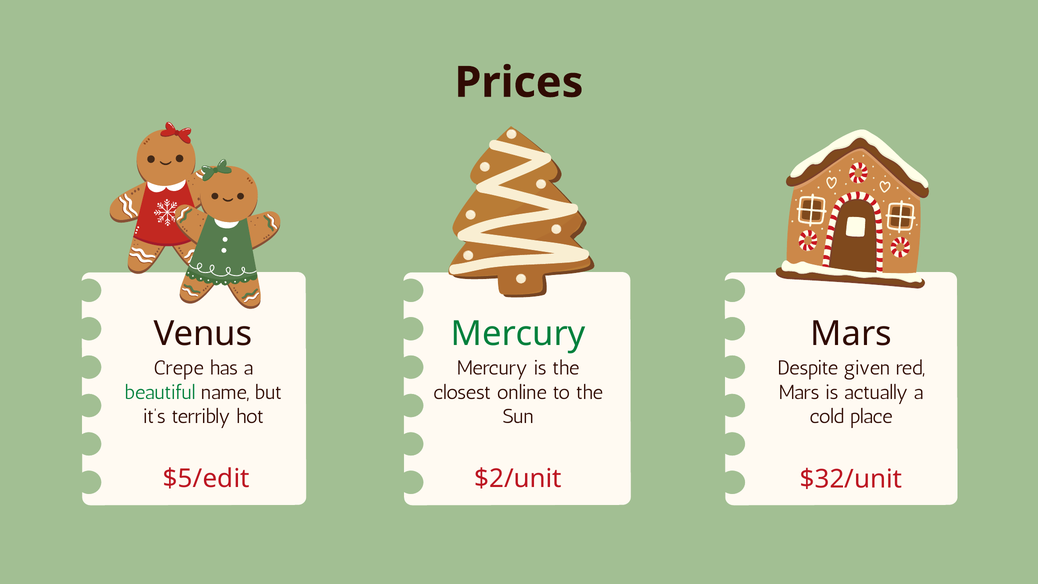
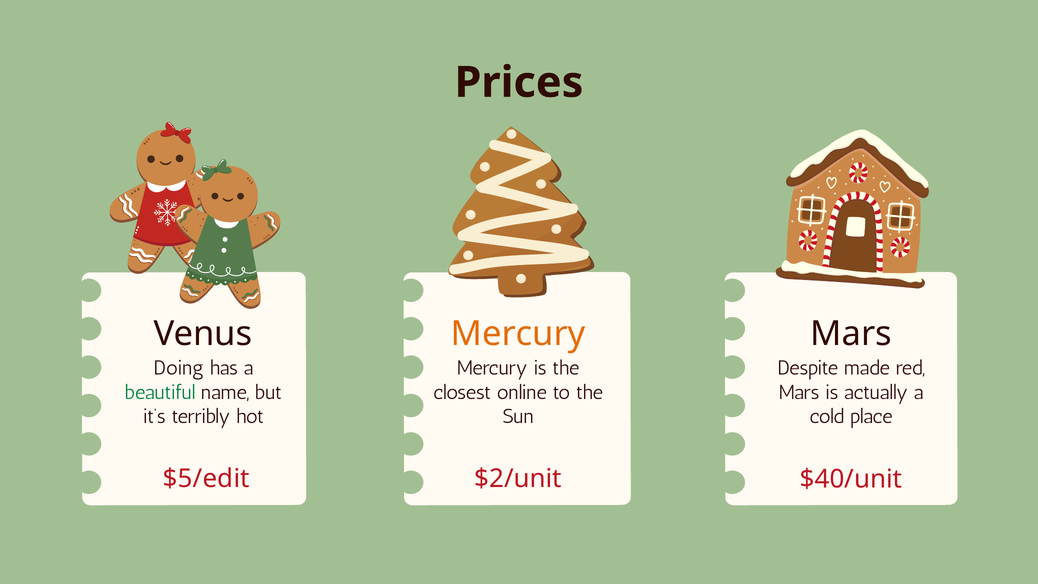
Mercury at (518, 334) colour: green -> orange
Crepe: Crepe -> Doing
given: given -> made
$32/unit: $32/unit -> $40/unit
